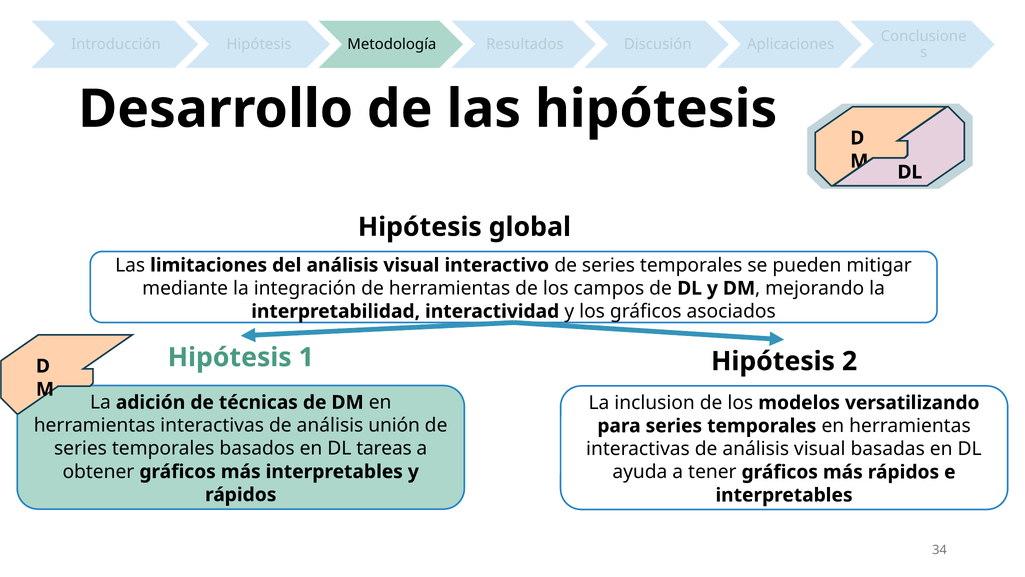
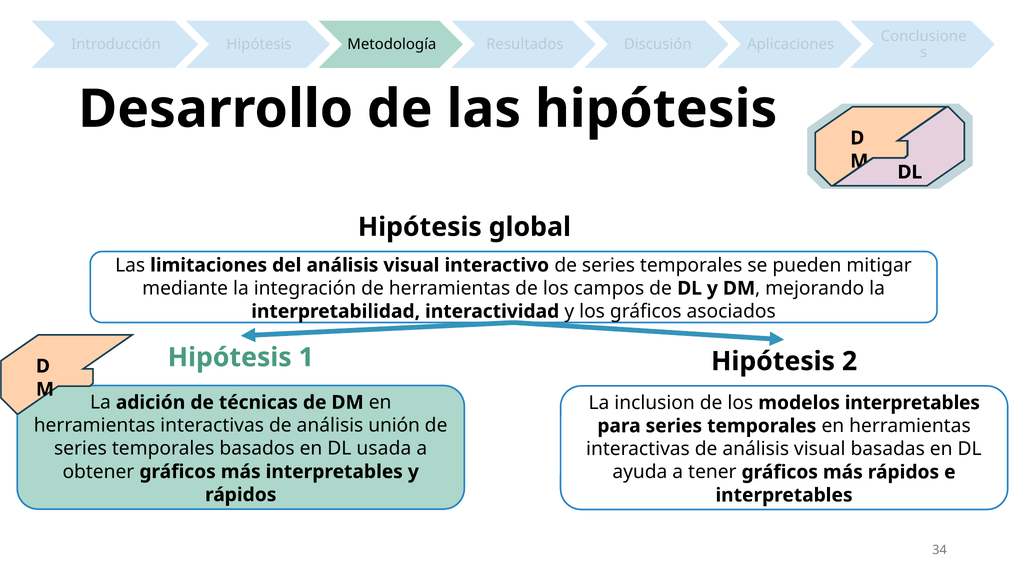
modelos versatilizando: versatilizando -> interpretables
tareas: tareas -> usada
